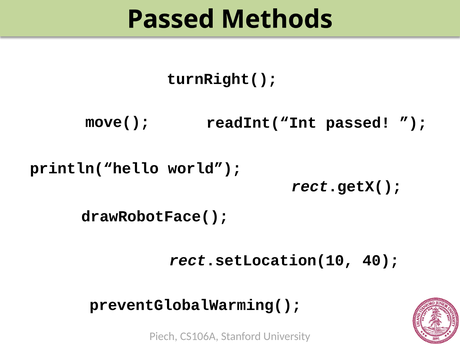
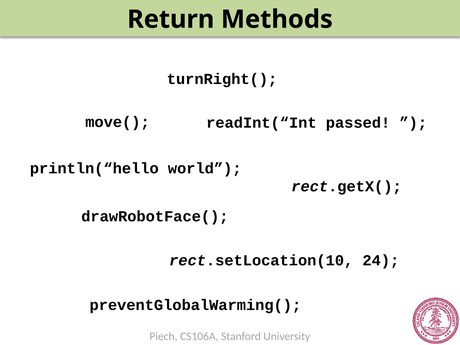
Passed at (171, 19): Passed -> Return
40: 40 -> 24
